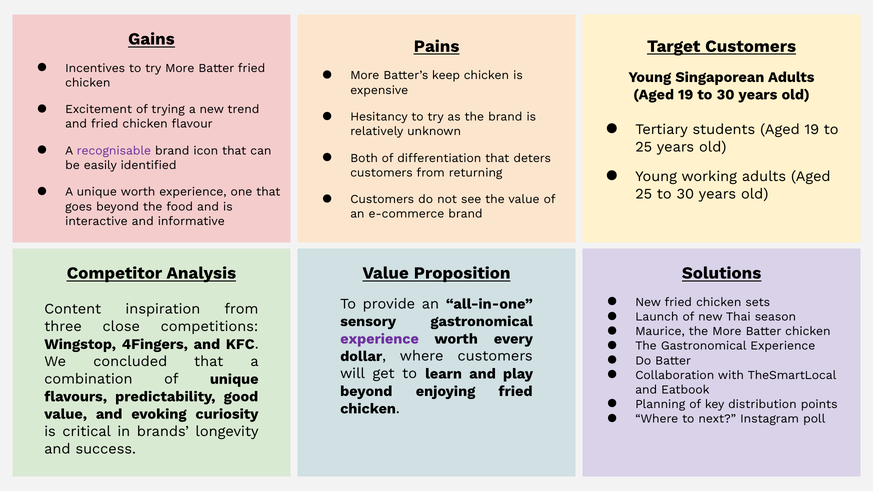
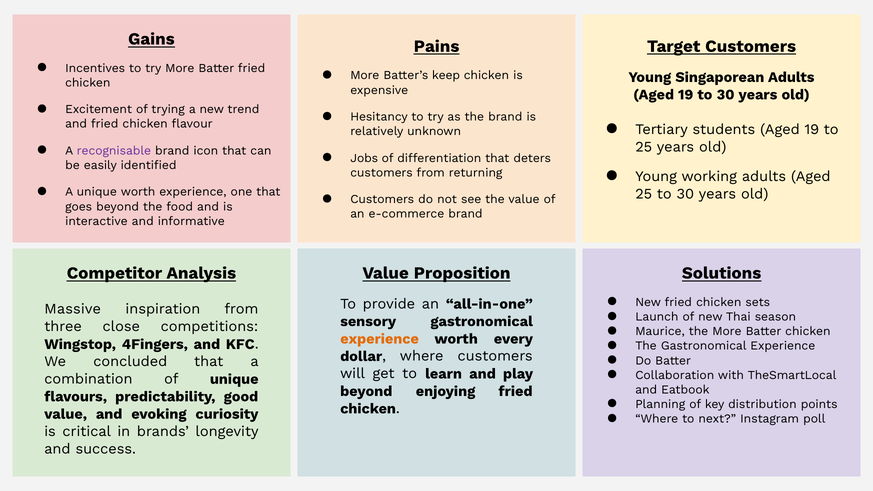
Both: Both -> Jobs
Content: Content -> Massive
experience at (380, 339) colour: purple -> orange
